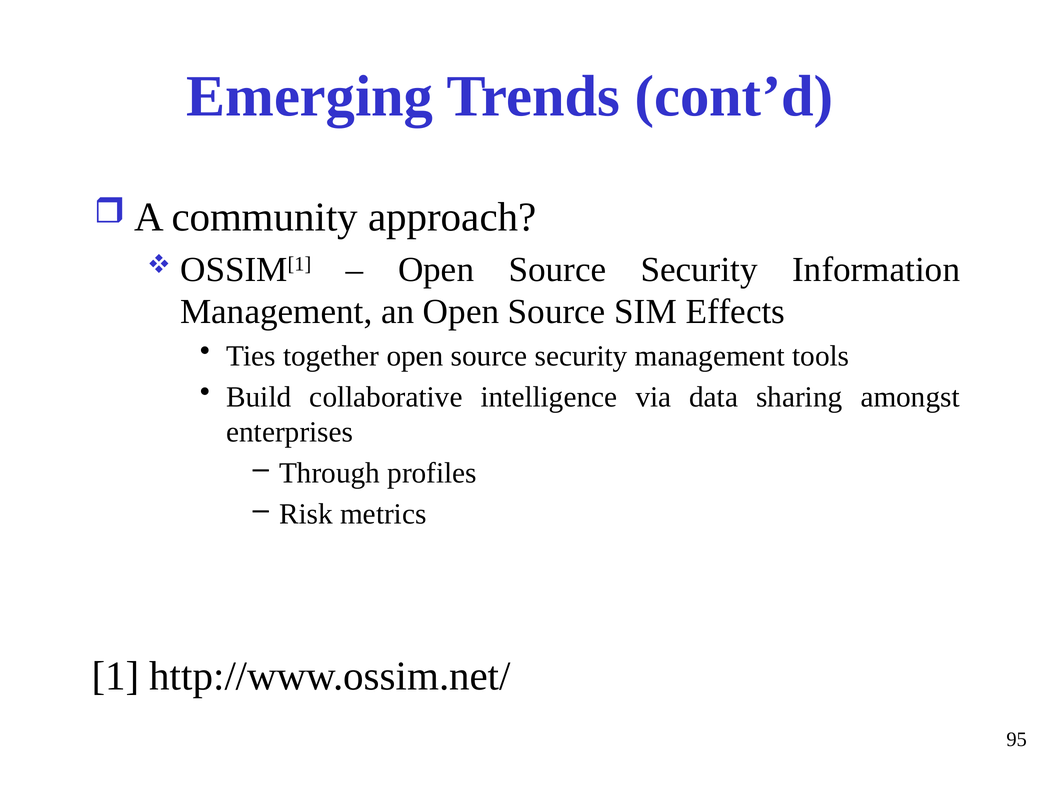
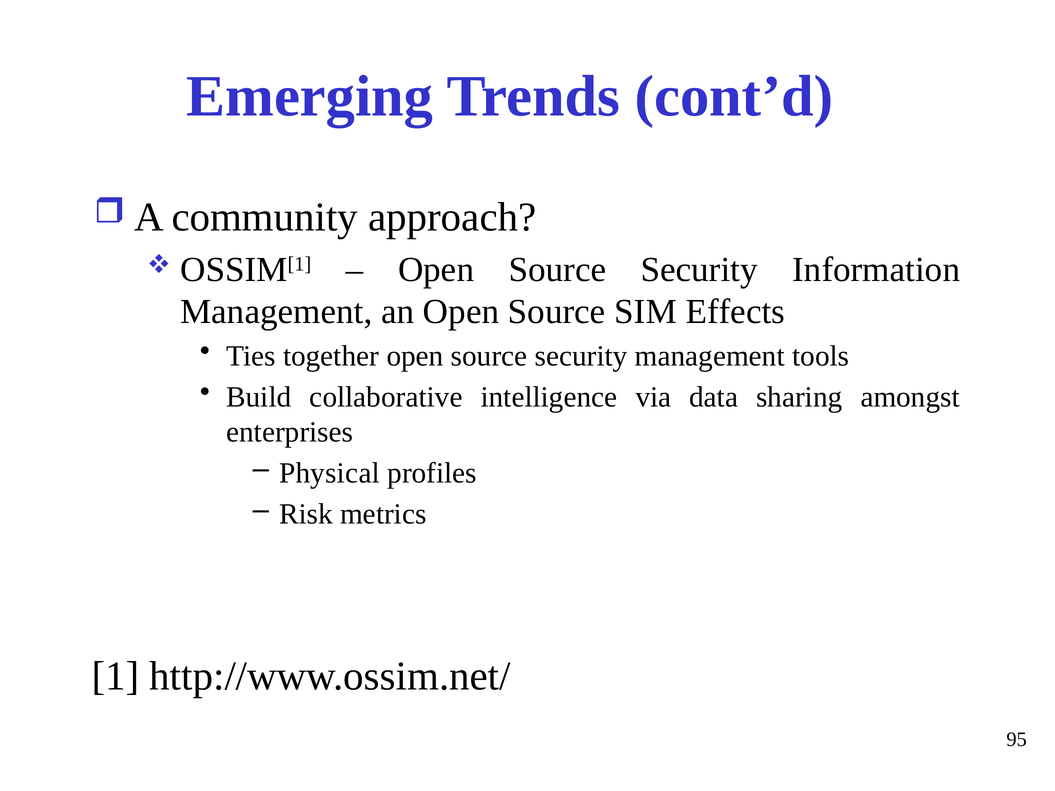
Through: Through -> Physical
